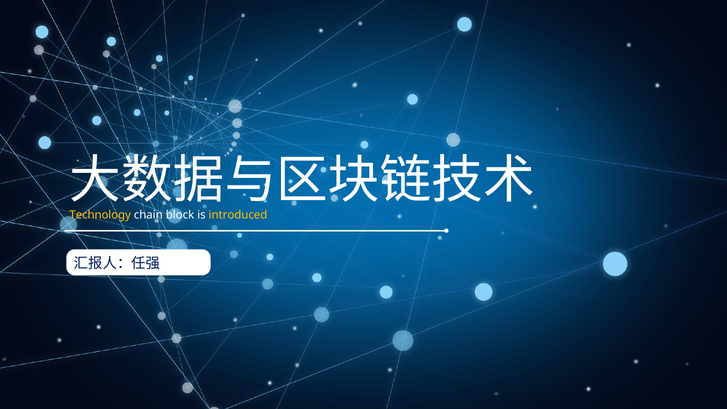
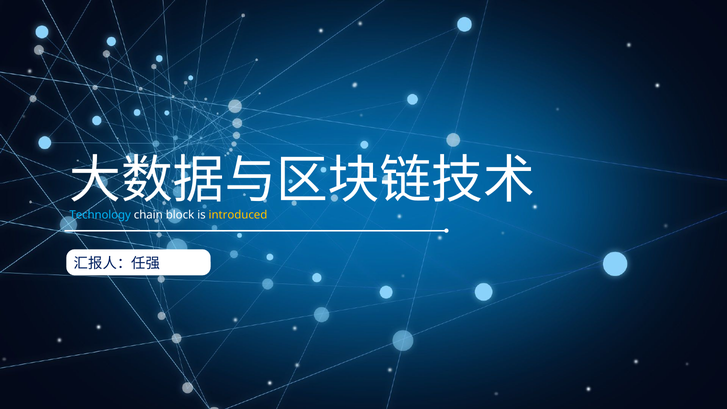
Technology colour: yellow -> light blue
